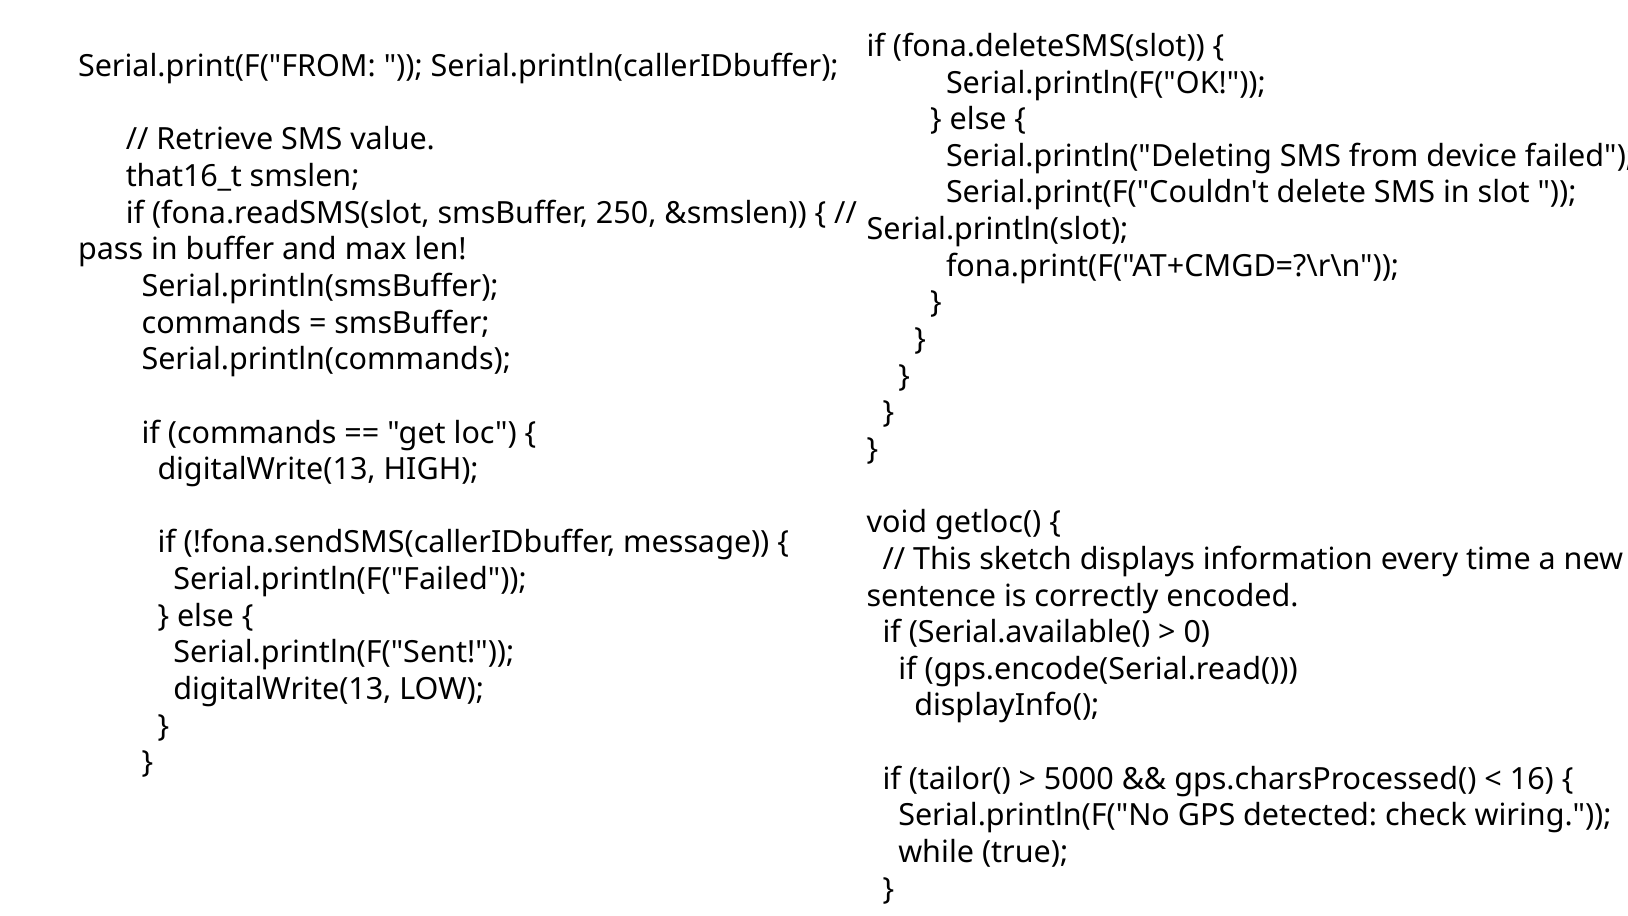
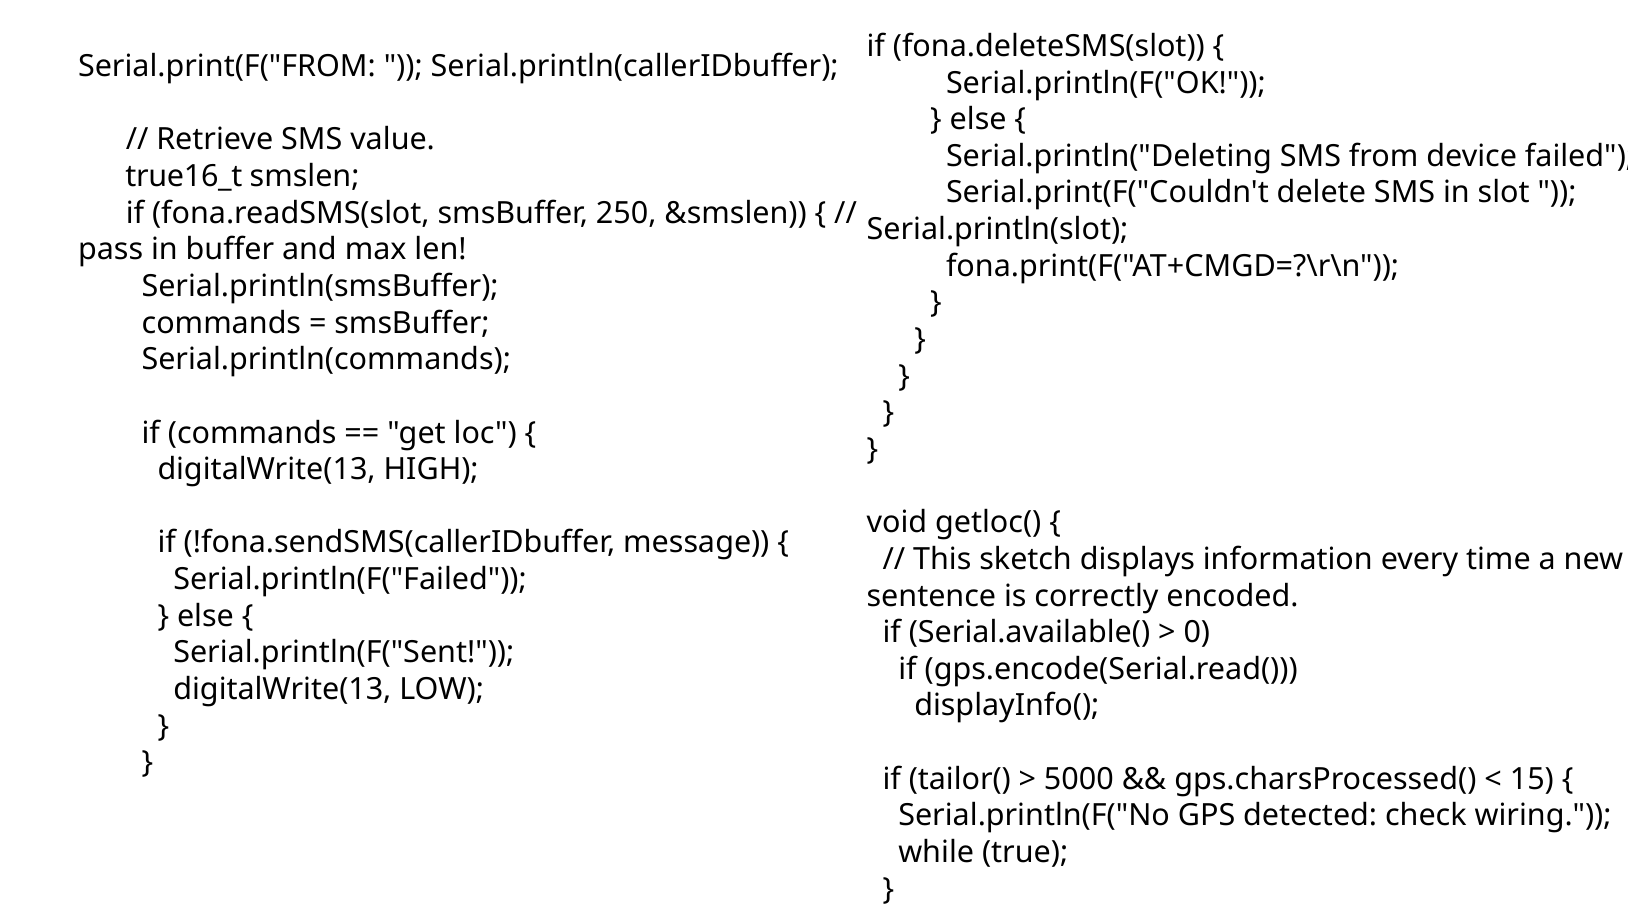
that16_t: that16_t -> true16_t
16: 16 -> 15
